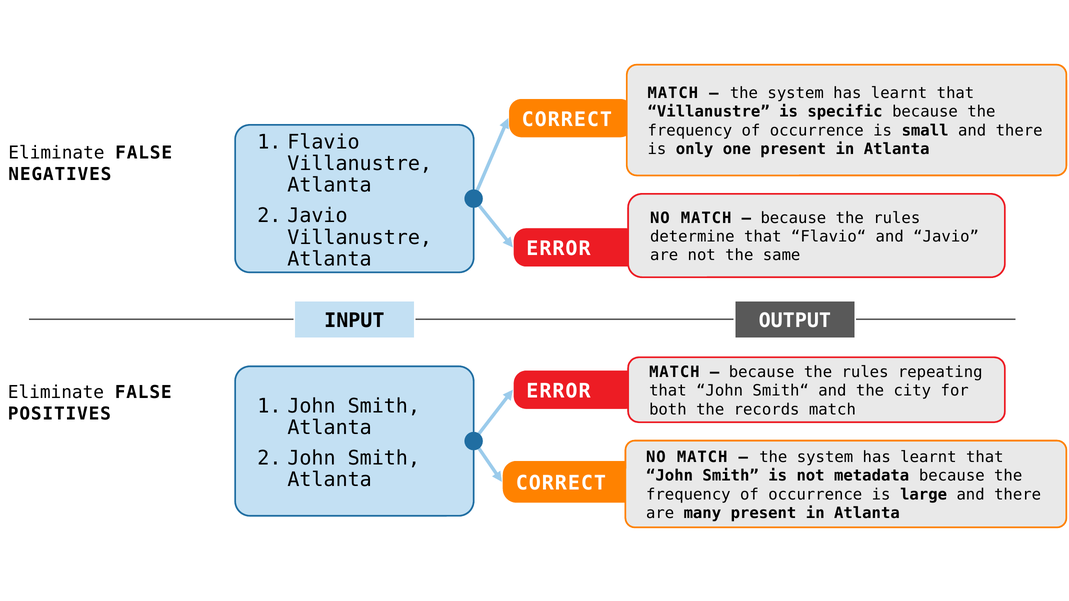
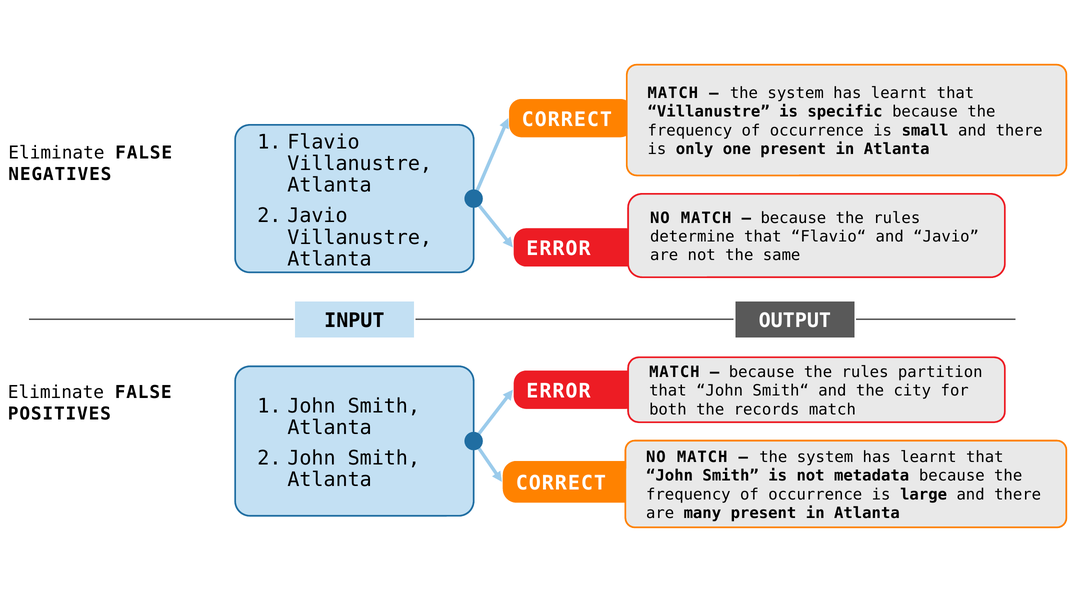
repeating: repeating -> partition
